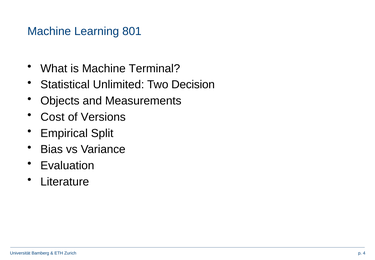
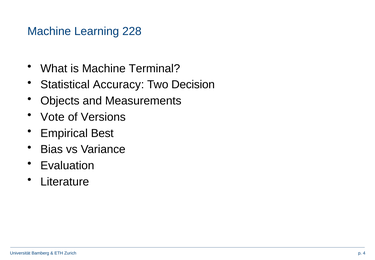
801: 801 -> 228
Unlimited: Unlimited -> Accuracy
Cost: Cost -> Vote
Split: Split -> Best
